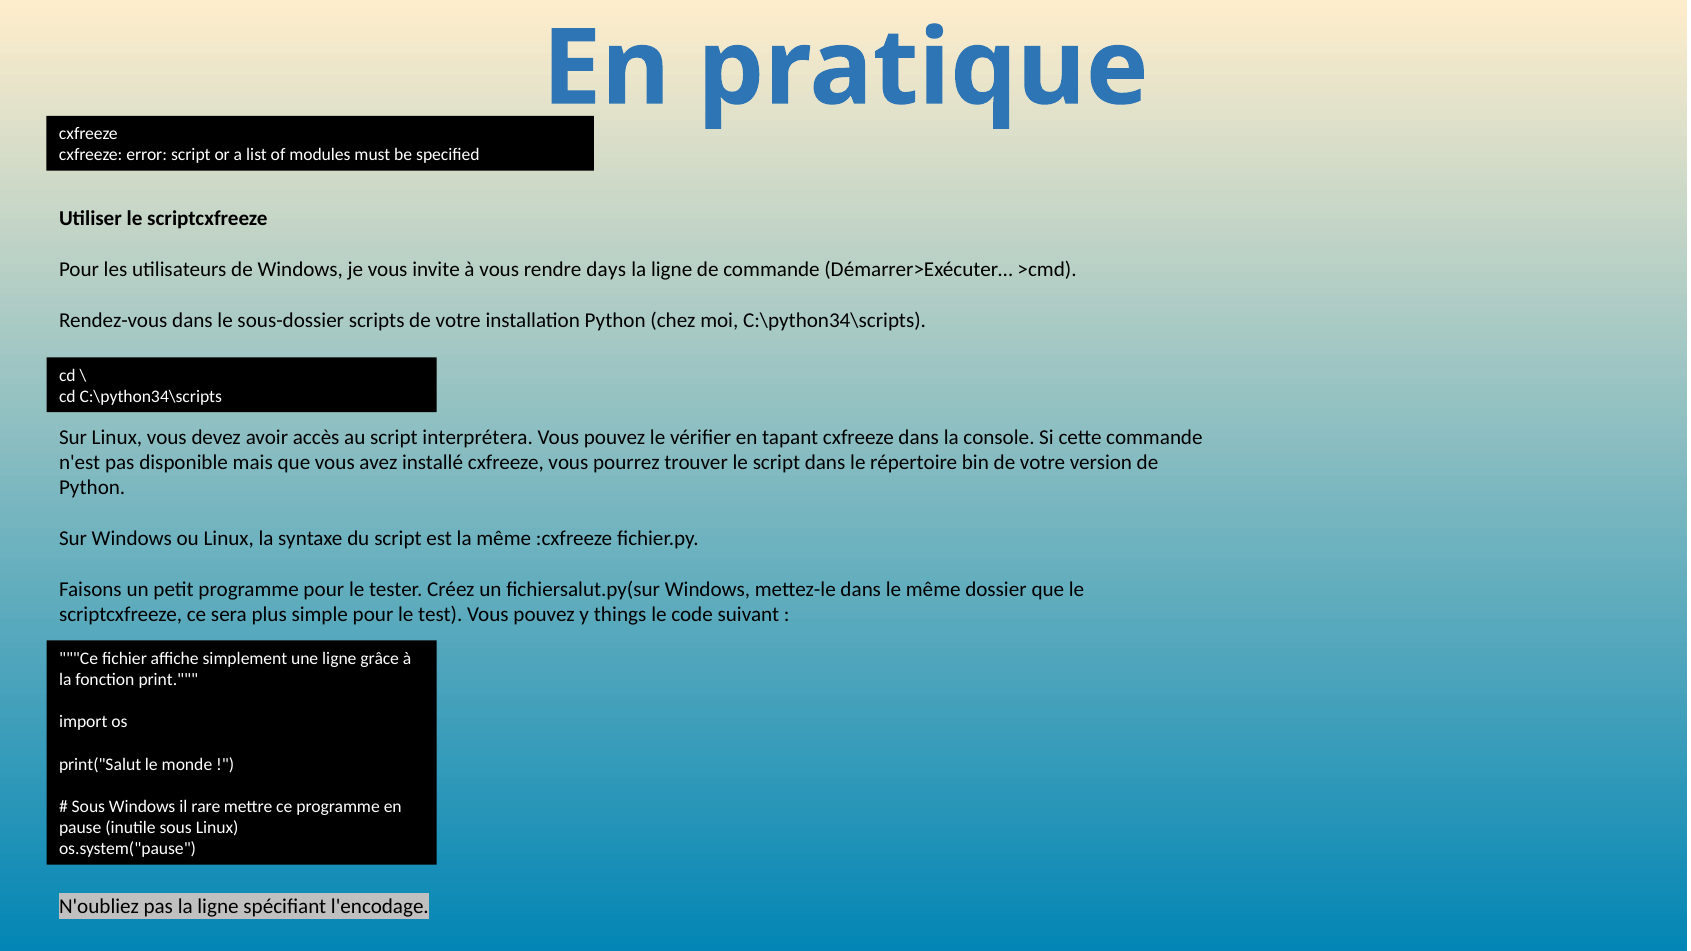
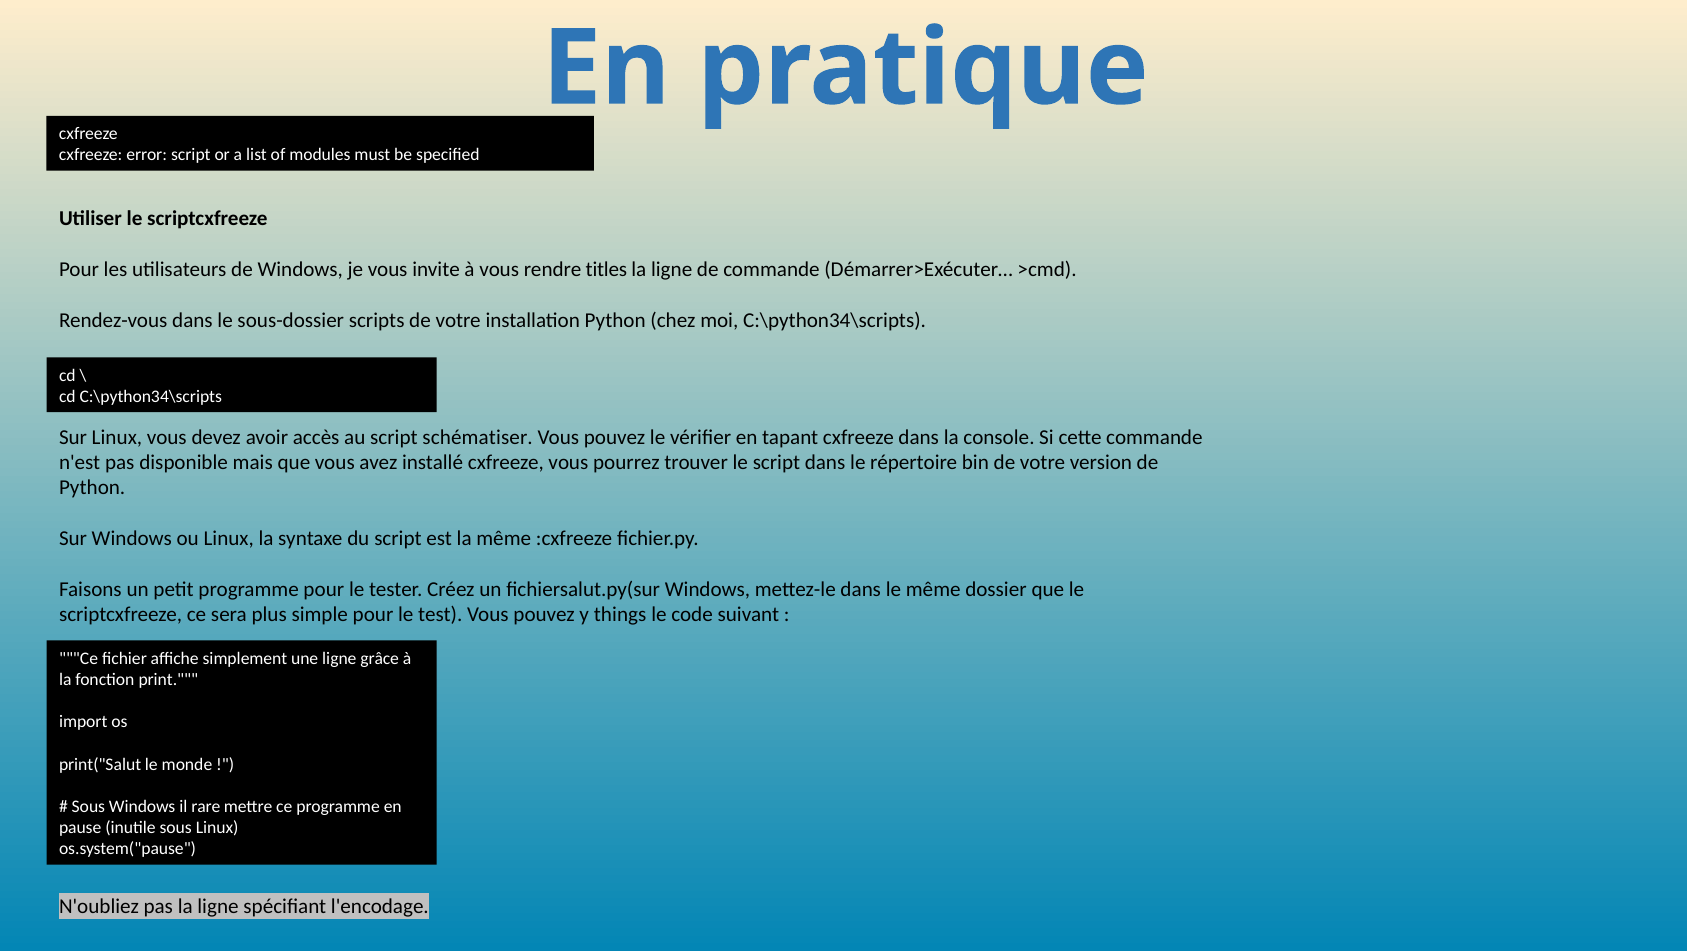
days: days -> titles
interprétera: interprétera -> schématiser
